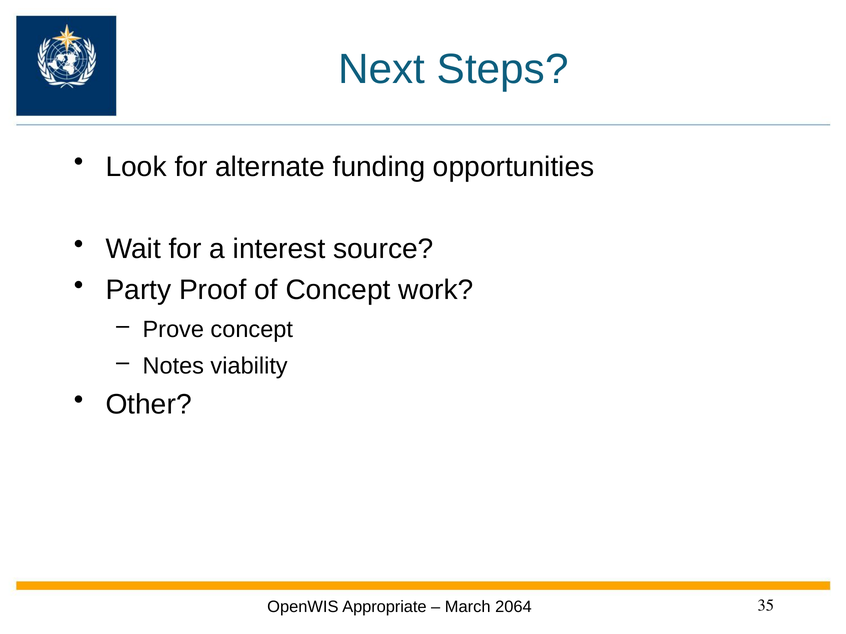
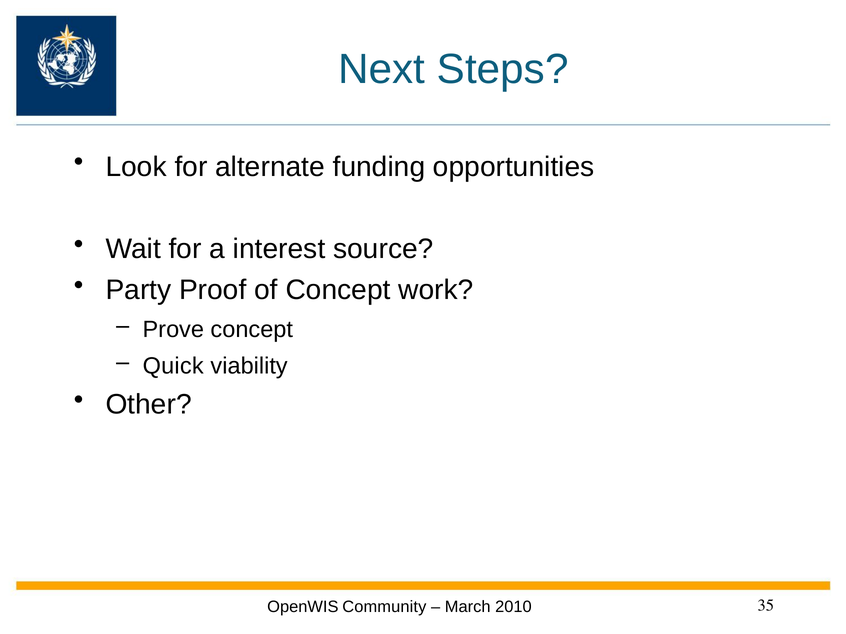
Notes: Notes -> Quick
Appropriate: Appropriate -> Community
2064: 2064 -> 2010
